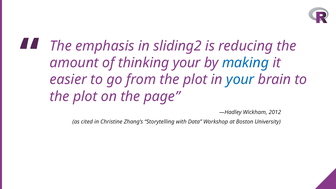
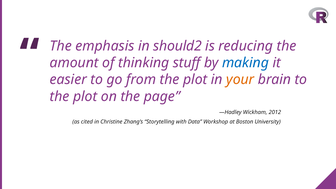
sliding2: sliding2 -> should2
thinking your: your -> stuff
your at (240, 80) colour: blue -> orange
